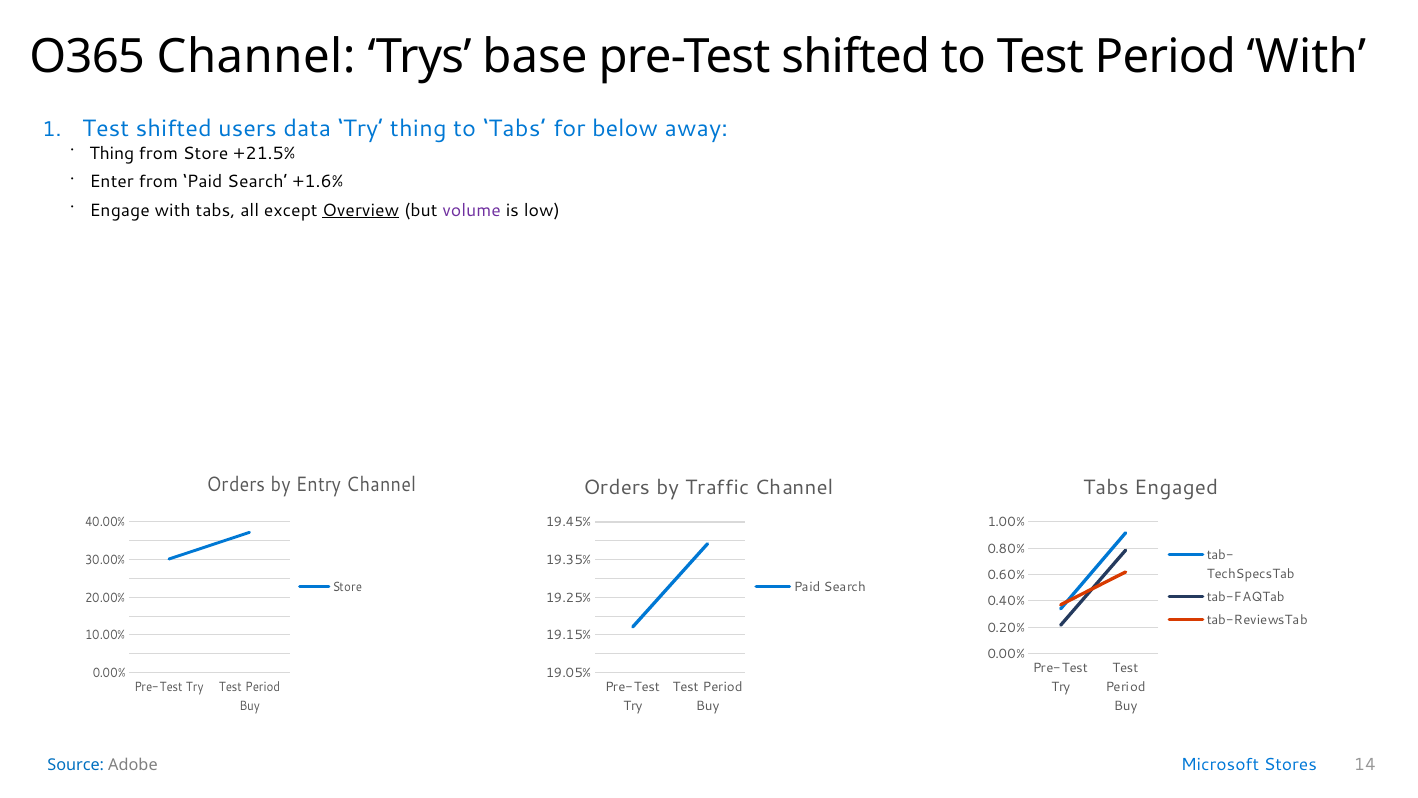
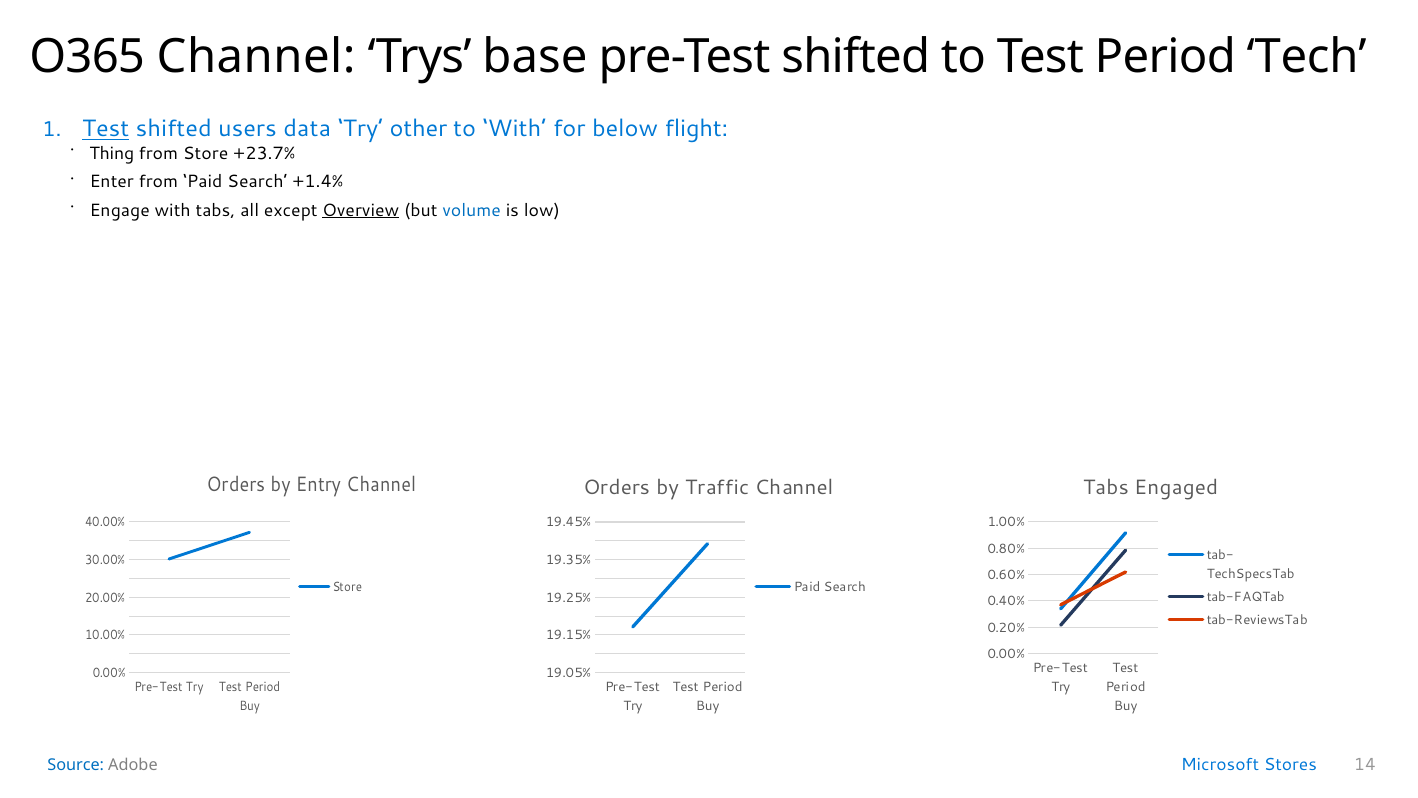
Period With: With -> Tech
Test at (106, 129) underline: none -> present
Try thing: thing -> other
to Tabs: Tabs -> With
away: away -> flight
+21.5%: +21.5% -> +23.7%
+1.6%: +1.6% -> +1.4%
volume colour: purple -> blue
